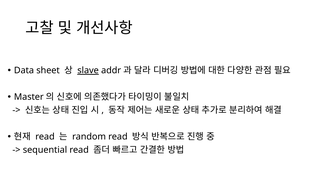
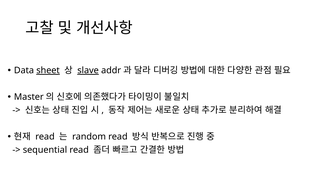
sheet underline: none -> present
